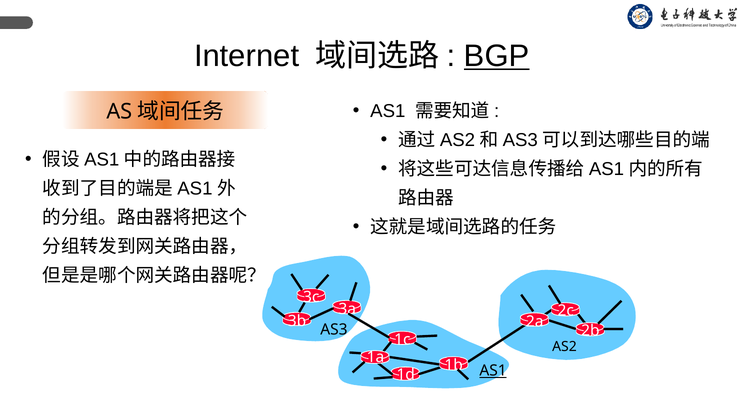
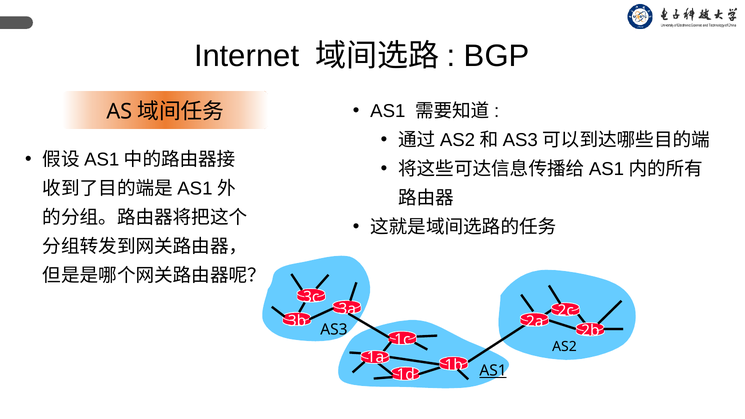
BGP underline: present -> none
